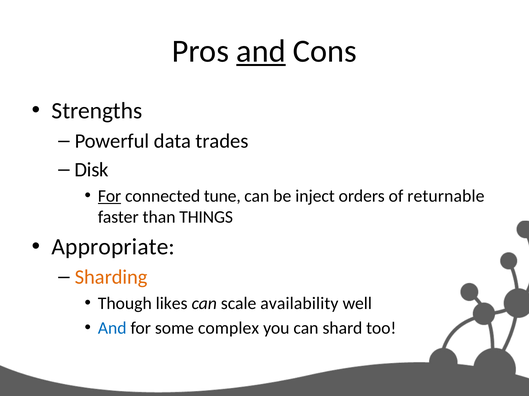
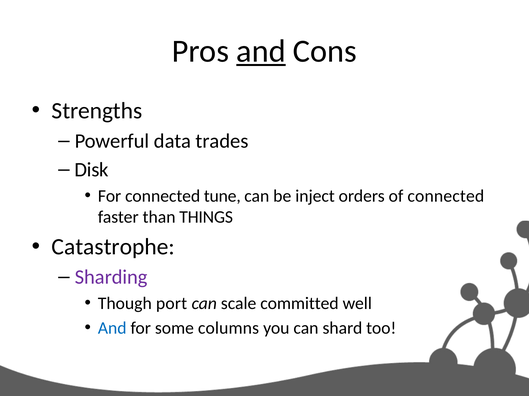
For at (110, 196) underline: present -> none
of returnable: returnable -> connected
Appropriate: Appropriate -> Catastrophe
Sharding colour: orange -> purple
likes: likes -> port
availability: availability -> committed
complex: complex -> columns
